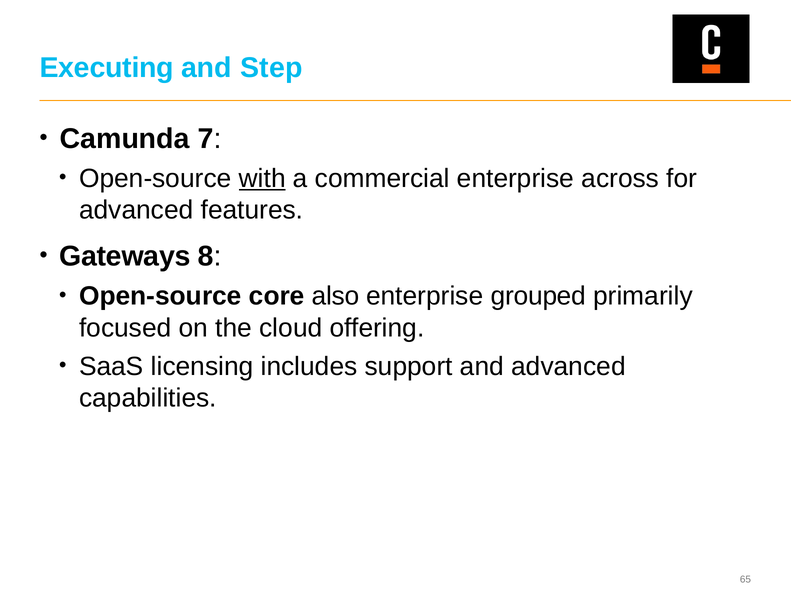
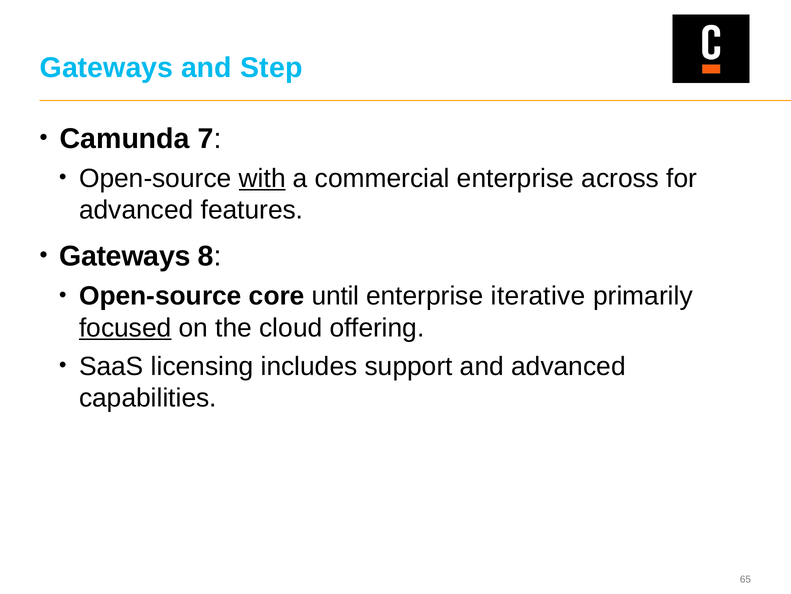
Executing at (107, 68): Executing -> Gateways
also: also -> until
grouped: grouped -> iterative
focused underline: none -> present
